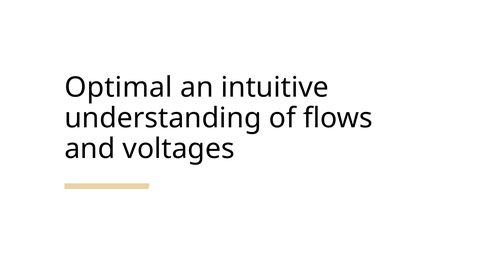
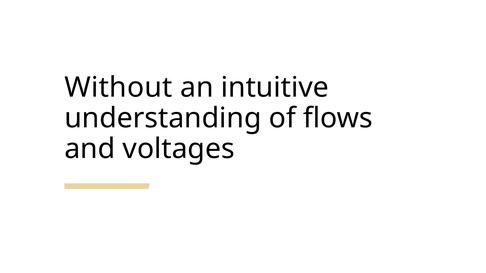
Optimal: Optimal -> Without
